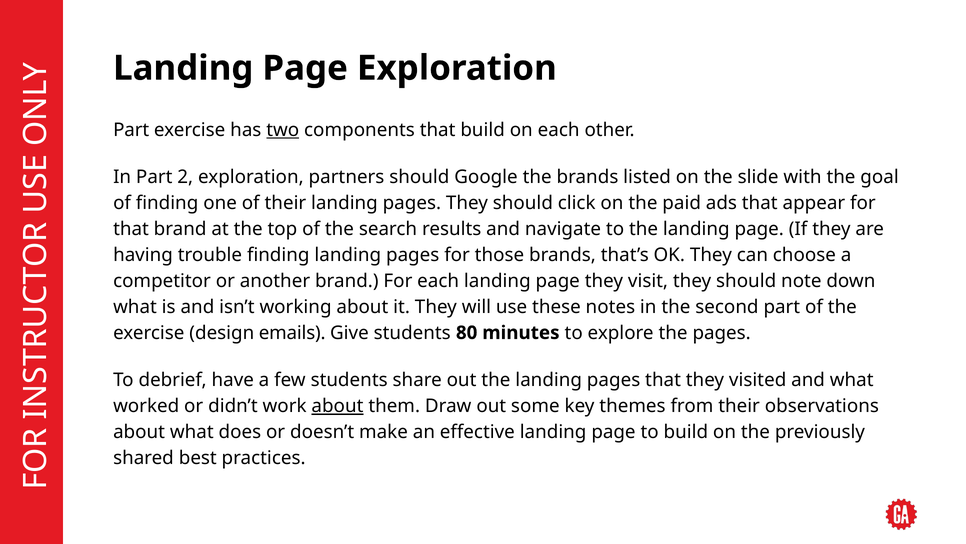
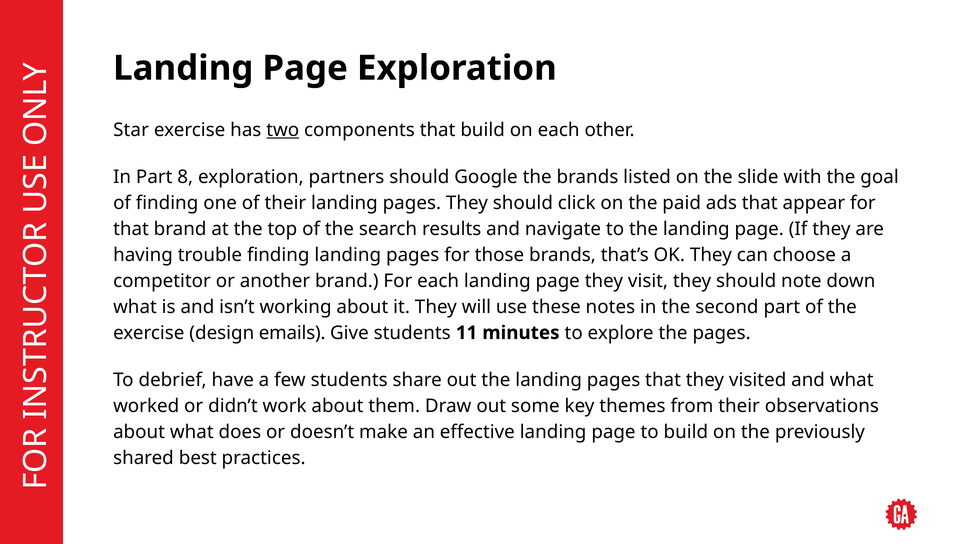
Part at (131, 130): Part -> Star
2: 2 -> 8
80: 80 -> 11
about at (337, 406) underline: present -> none
